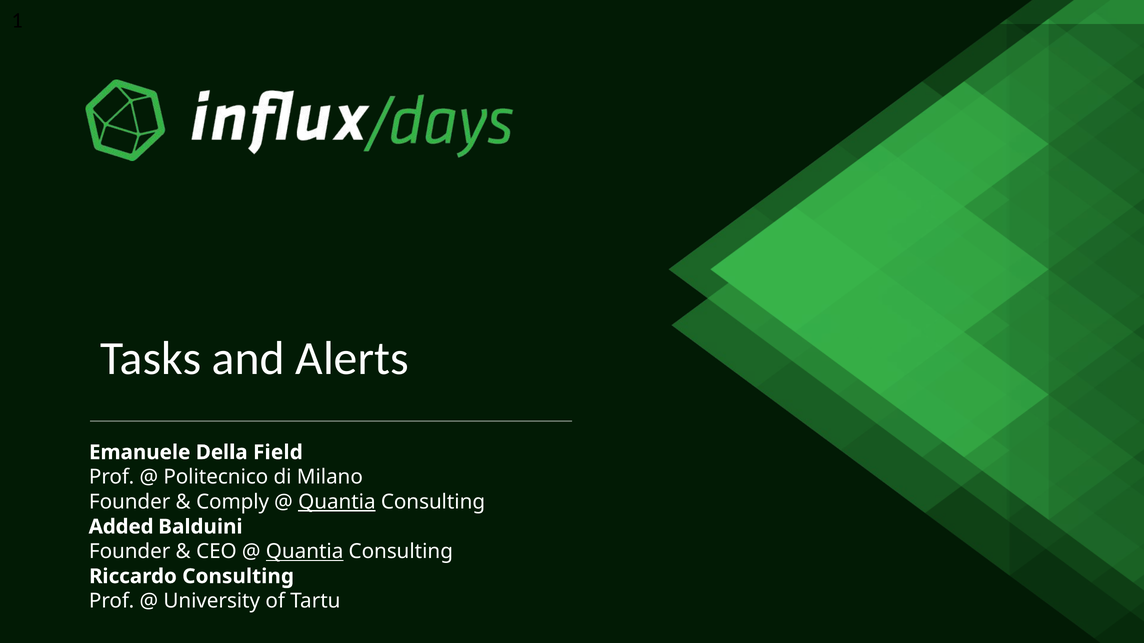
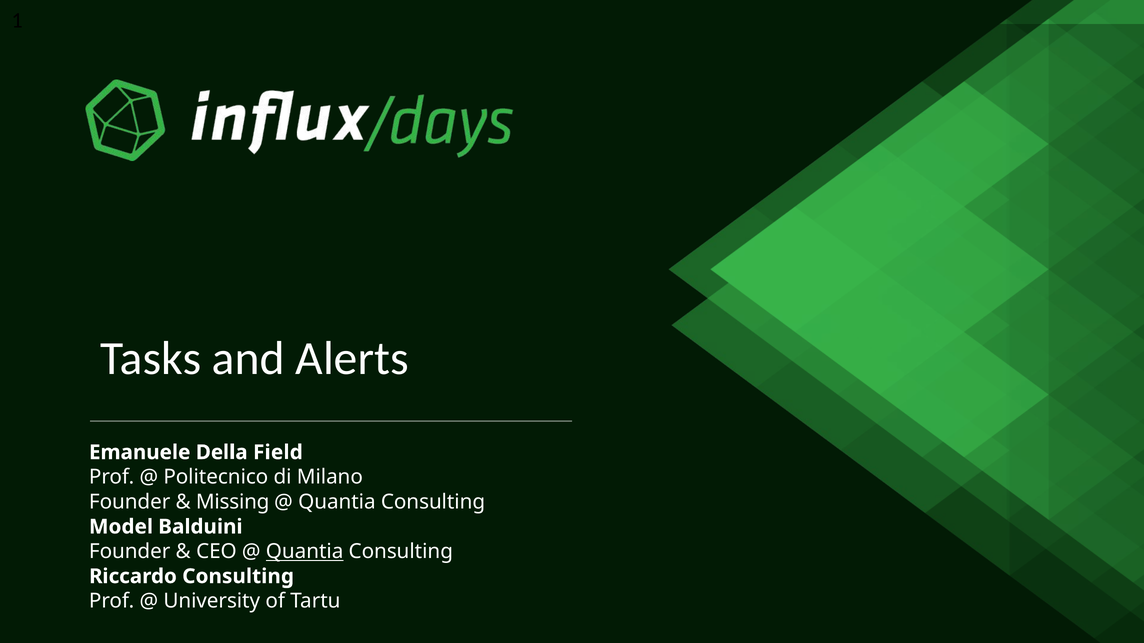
Comply: Comply -> Missing
Quantia at (337, 502) underline: present -> none
Added: Added -> Model
